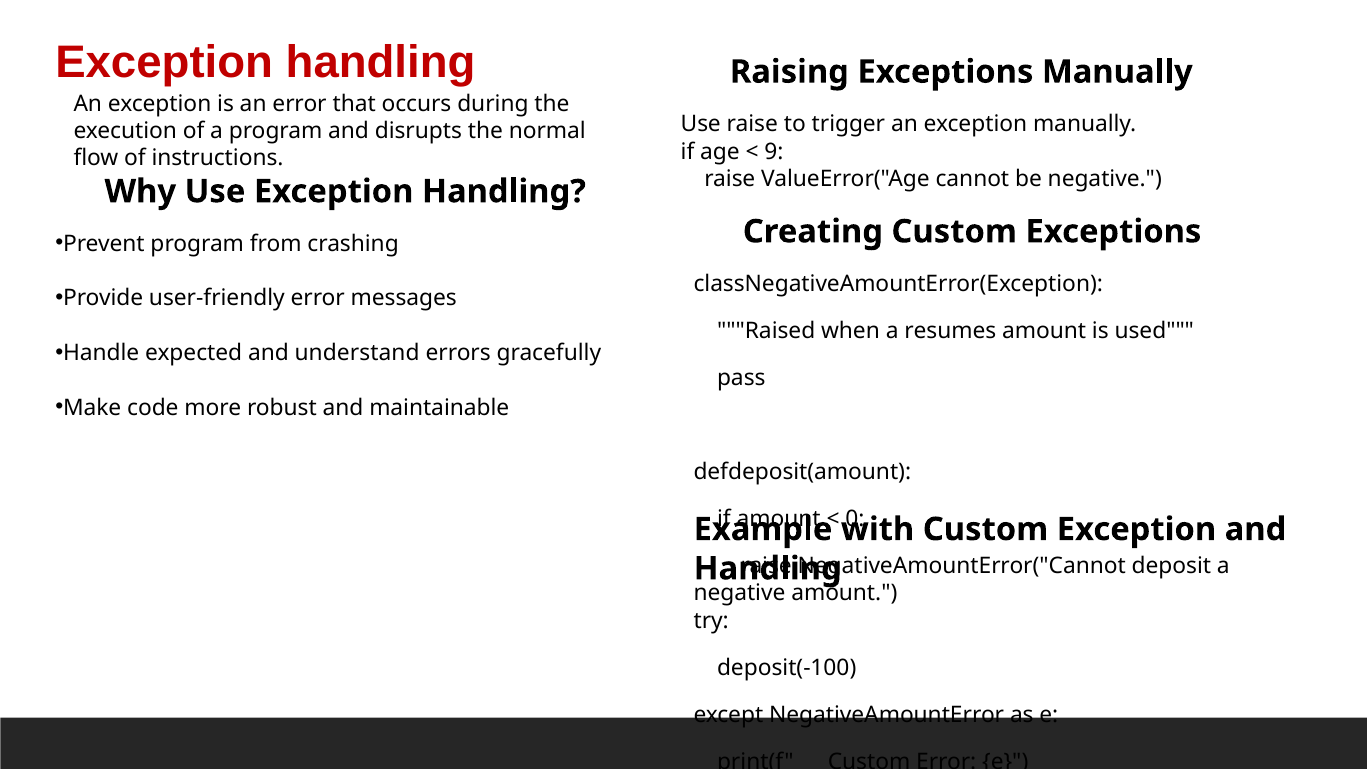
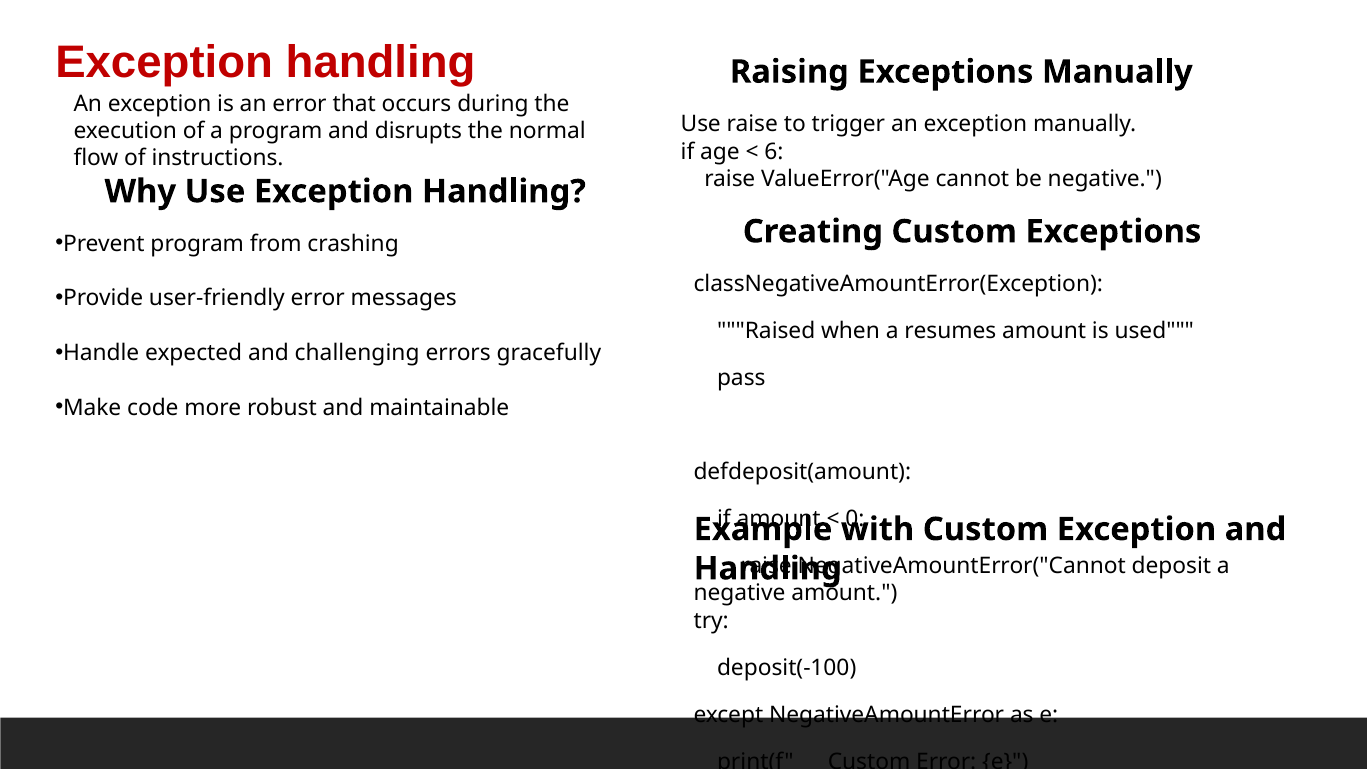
9: 9 -> 6
understand: understand -> challenging
